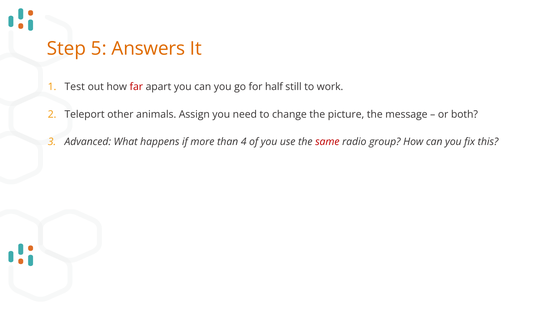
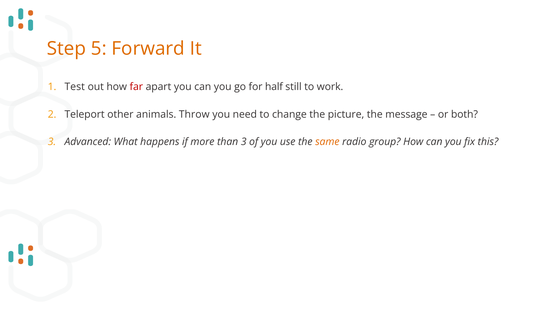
Answers: Answers -> Forward
Assign: Assign -> Throw
than 4: 4 -> 3
same colour: red -> orange
